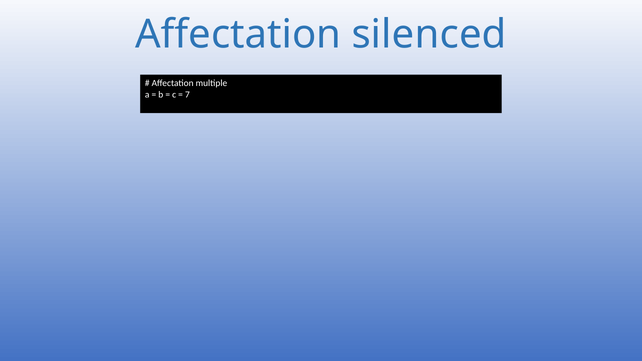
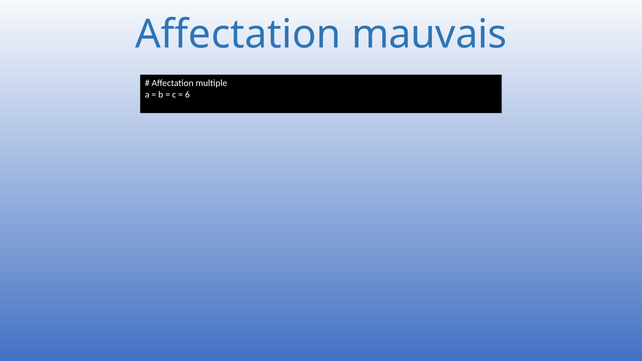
silenced: silenced -> mauvais
7: 7 -> 6
